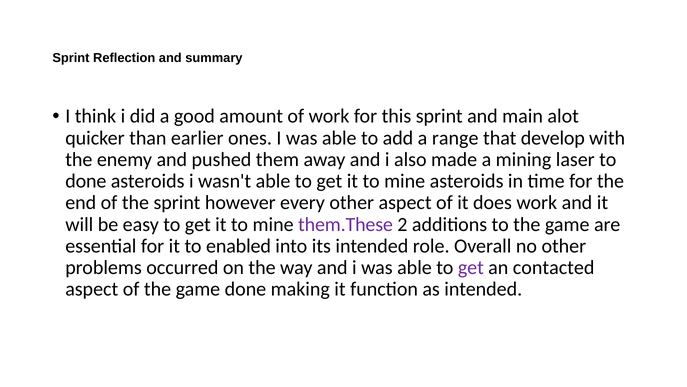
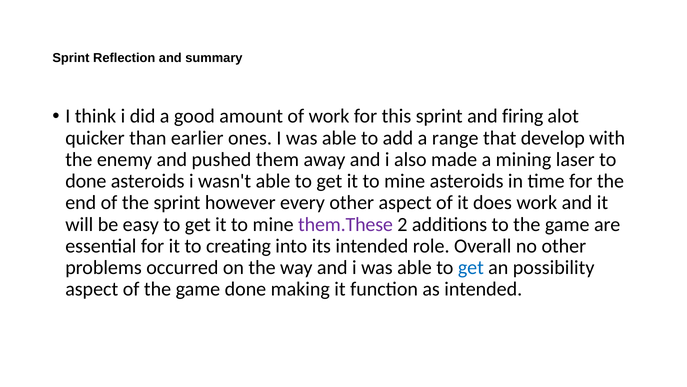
main: main -> firing
enabled: enabled -> creating
get at (471, 267) colour: purple -> blue
contacted: contacted -> possibility
